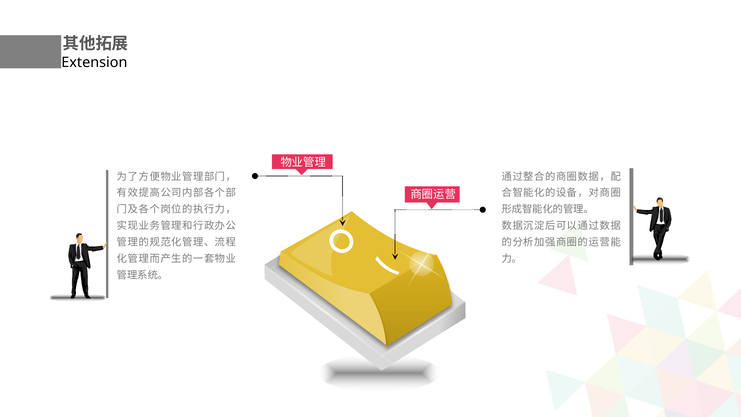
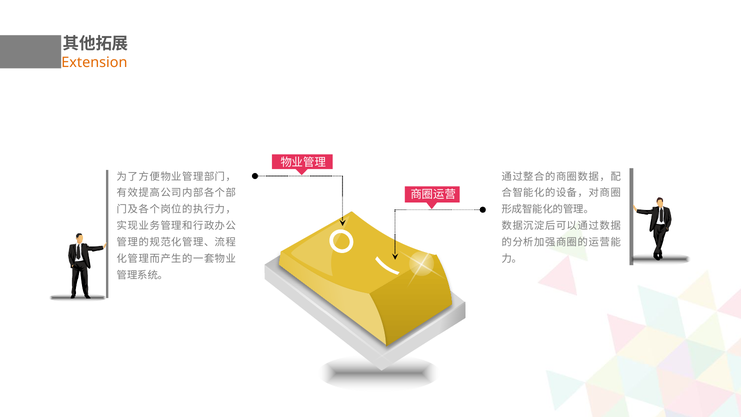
Extension colour: black -> orange
